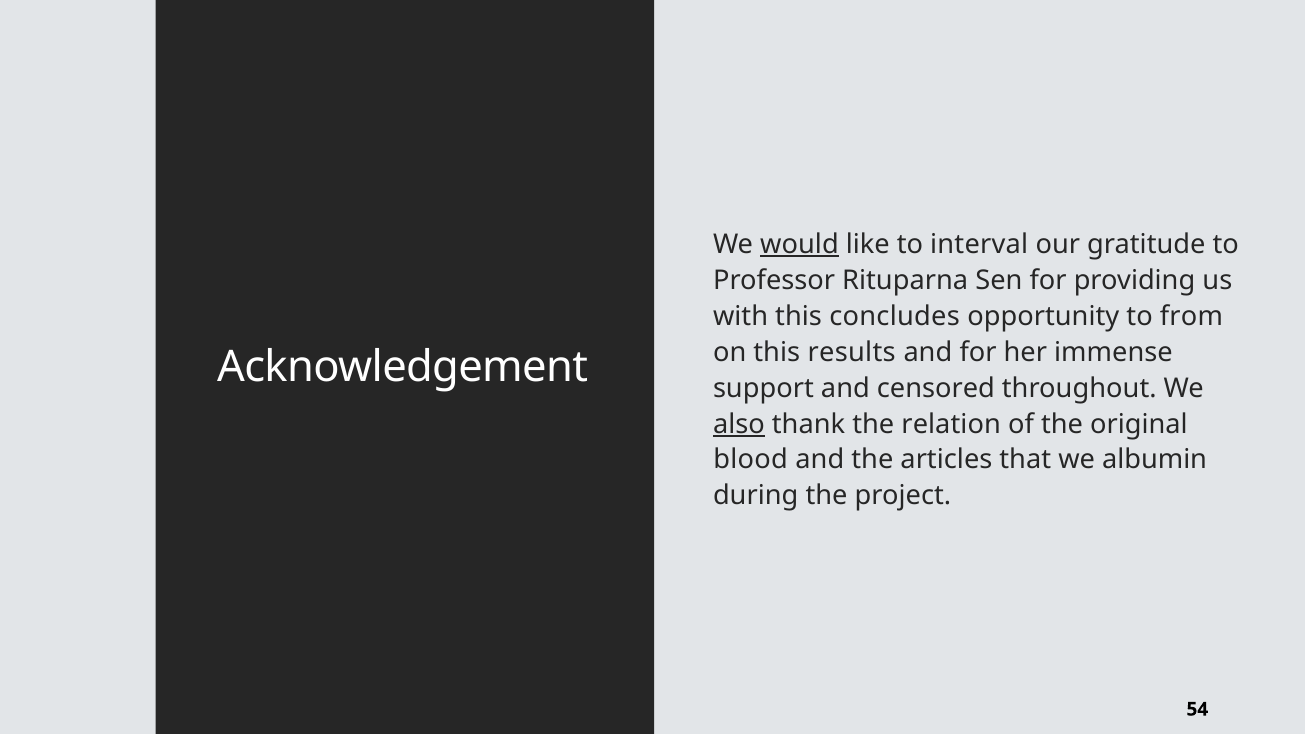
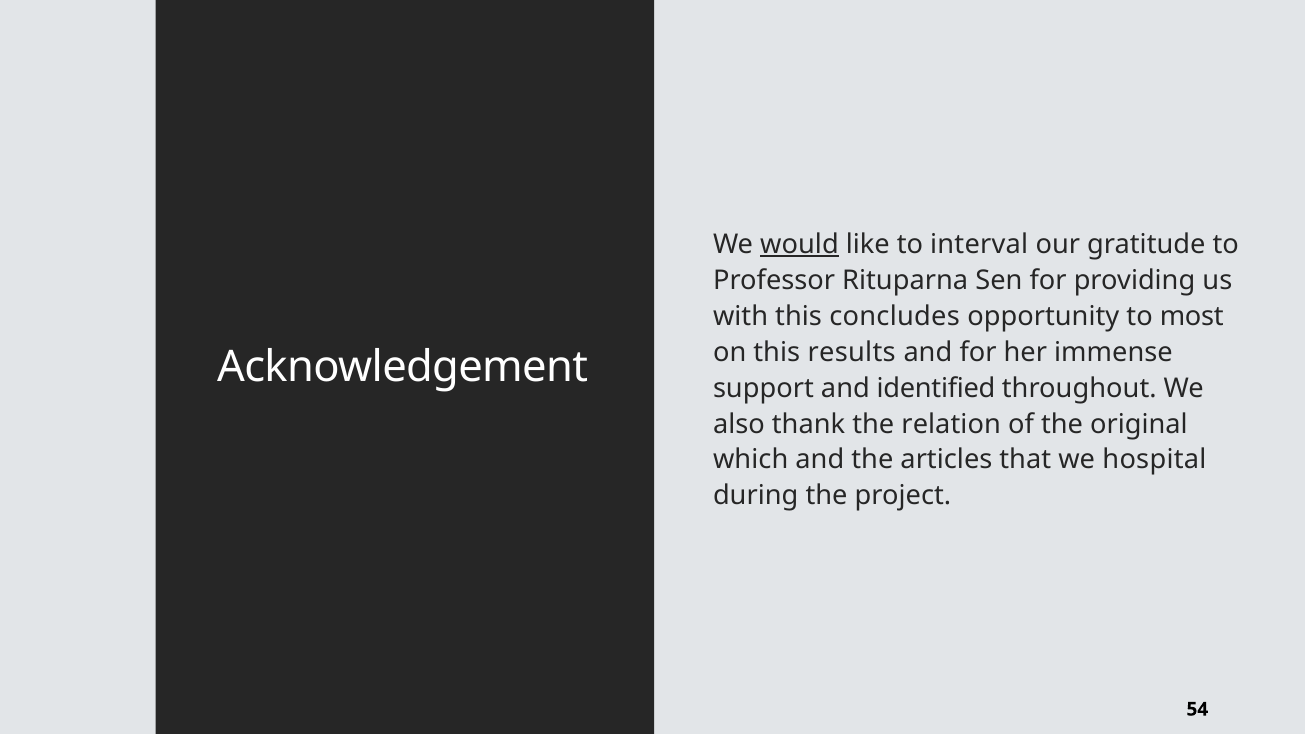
from: from -> most
censored: censored -> identified
also underline: present -> none
blood: blood -> which
albumin: albumin -> hospital
